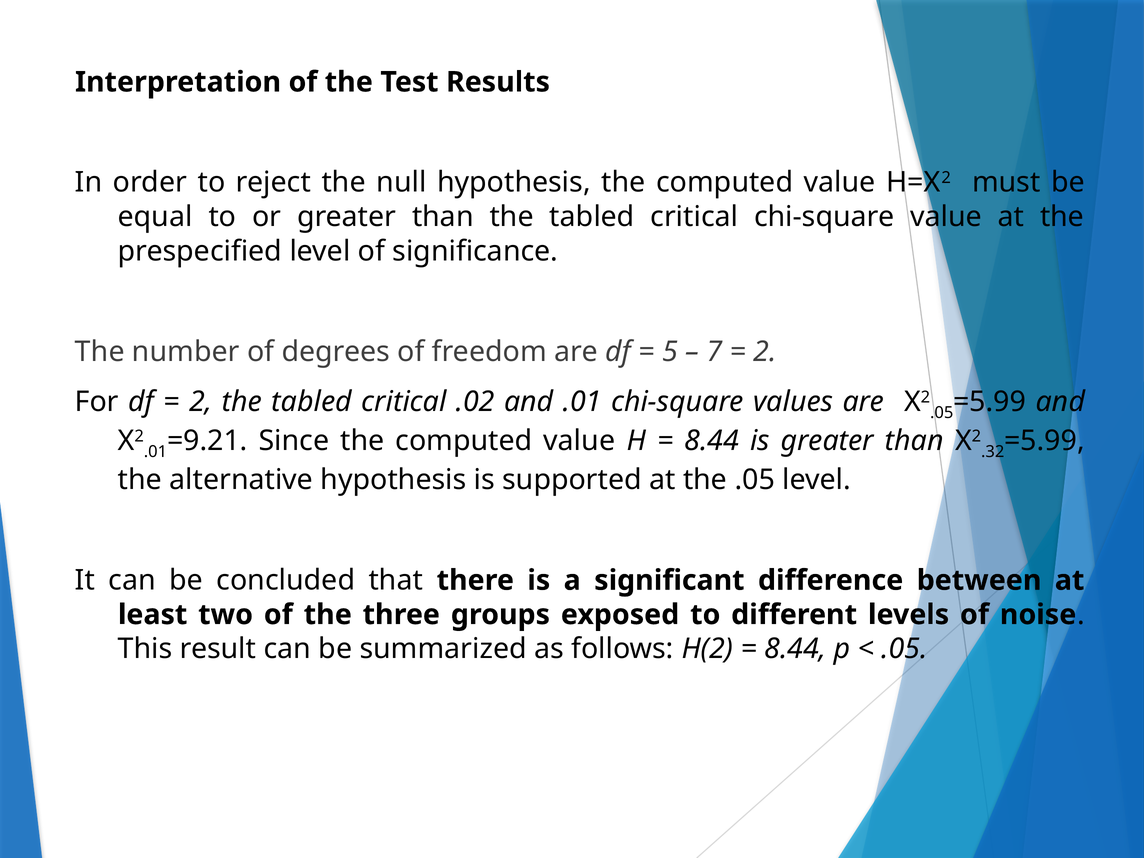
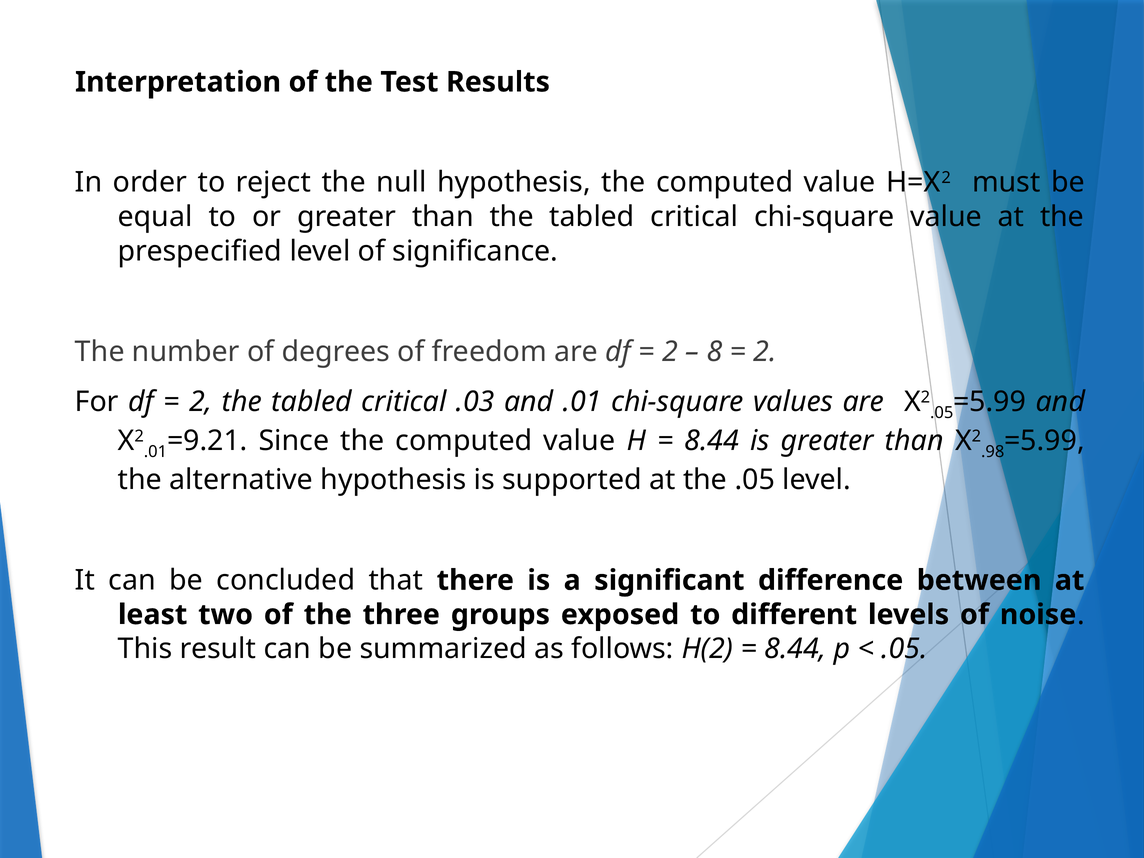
5 at (670, 352): 5 -> 2
7: 7 -> 8
.02: .02 -> .03
.32: .32 -> .98
